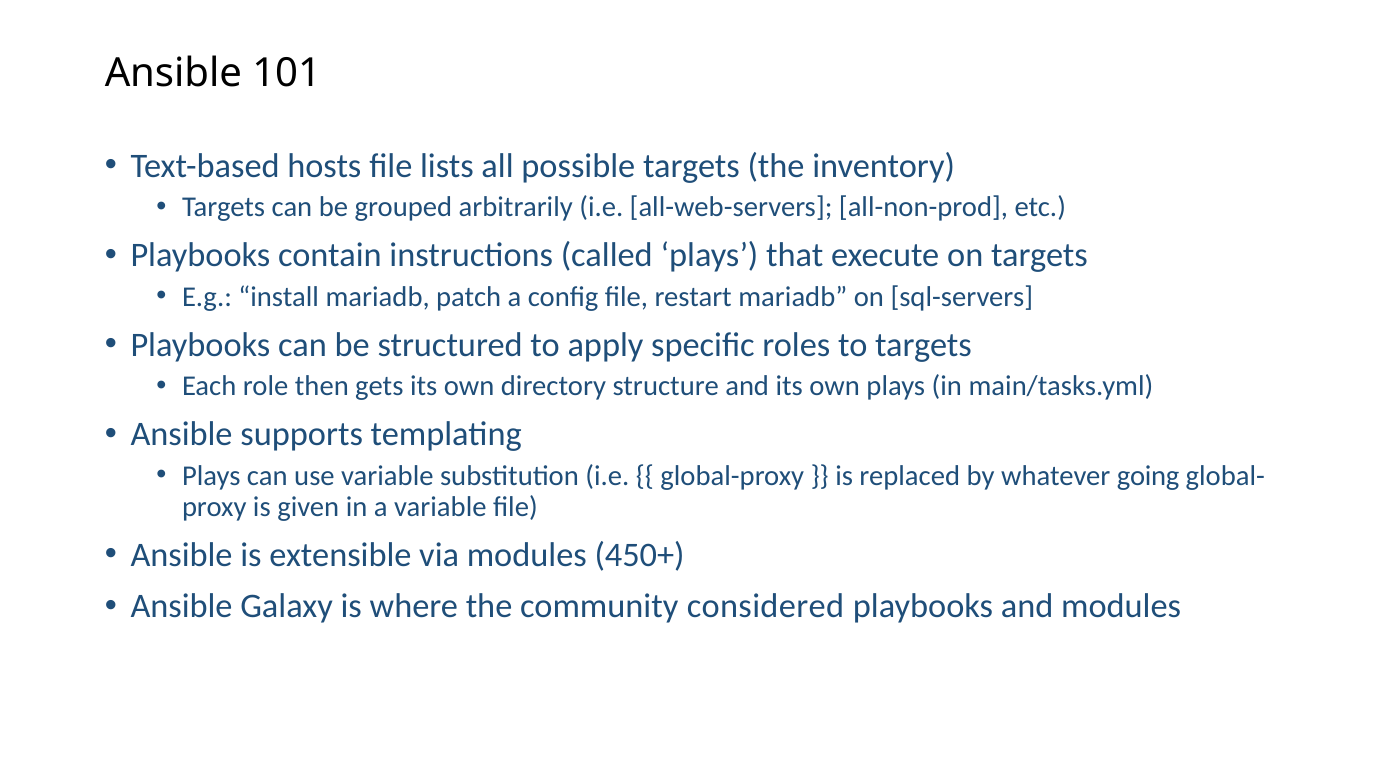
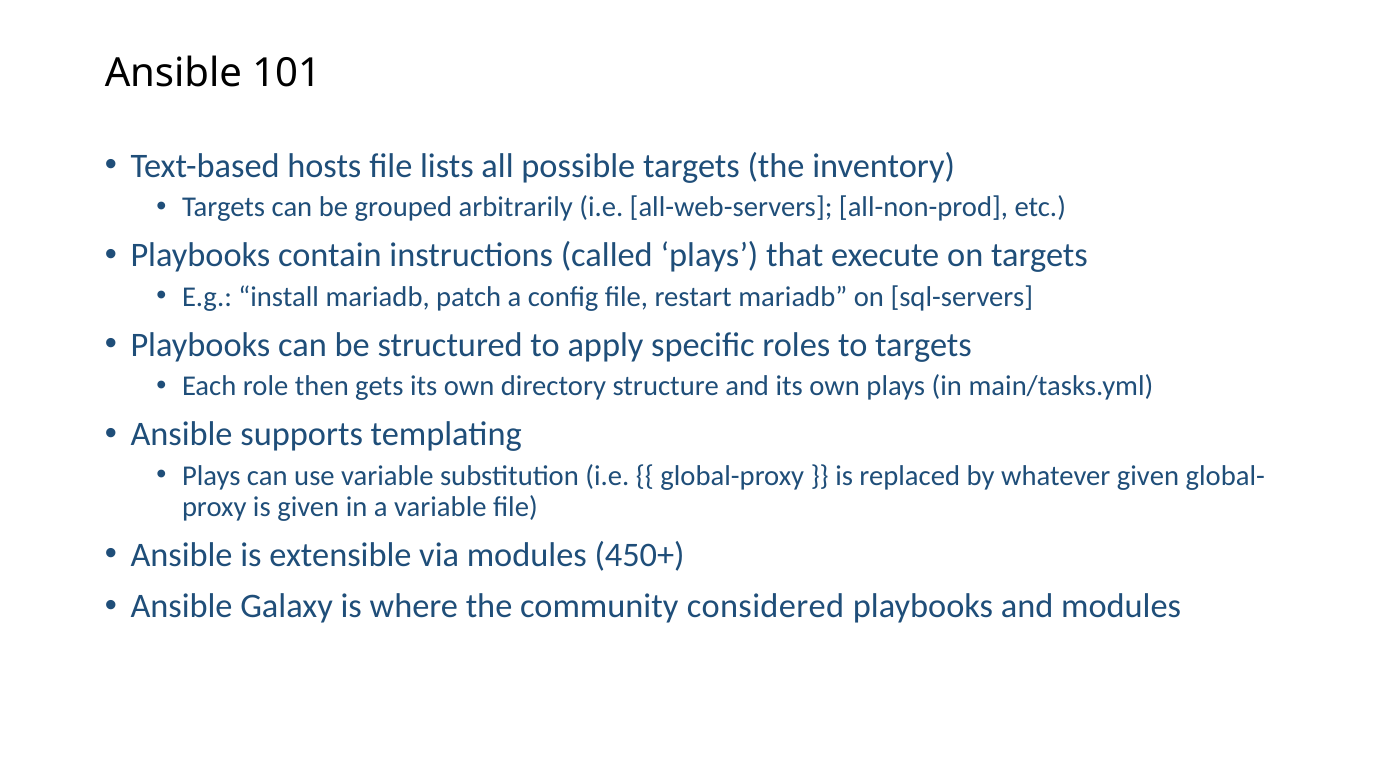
whatever going: going -> given
